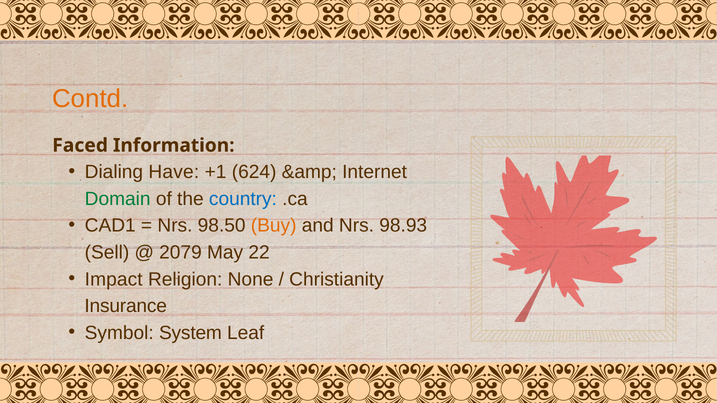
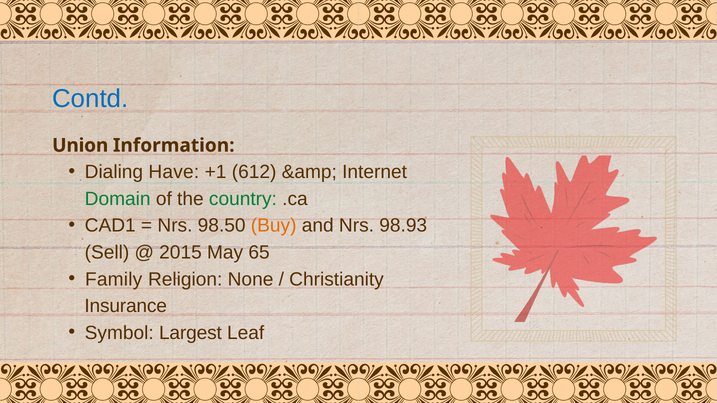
Contd colour: orange -> blue
Faced: Faced -> Union
624: 624 -> 612
country colour: blue -> green
2079: 2079 -> 2015
22: 22 -> 65
Impact: Impact -> Family
System: System -> Largest
